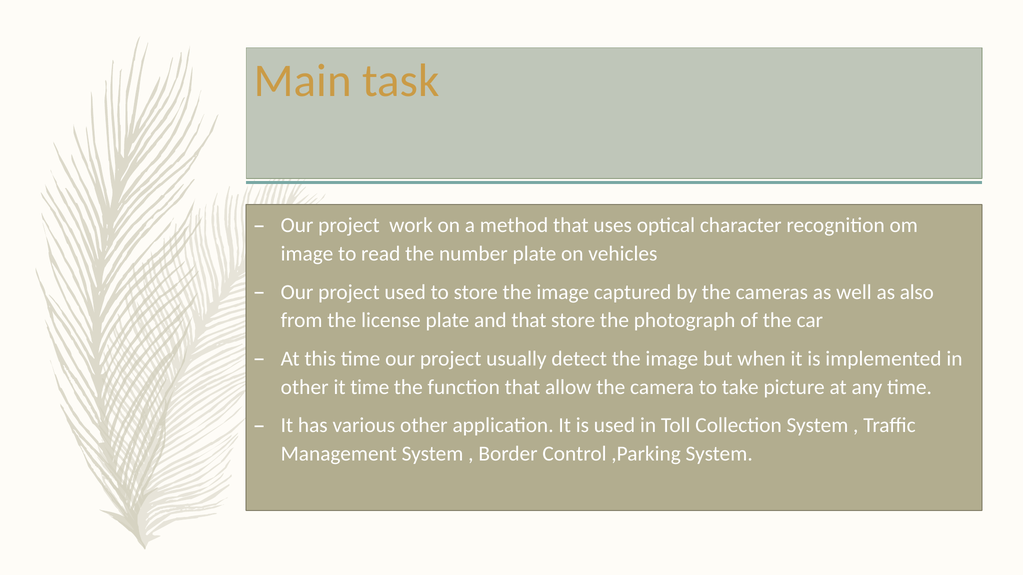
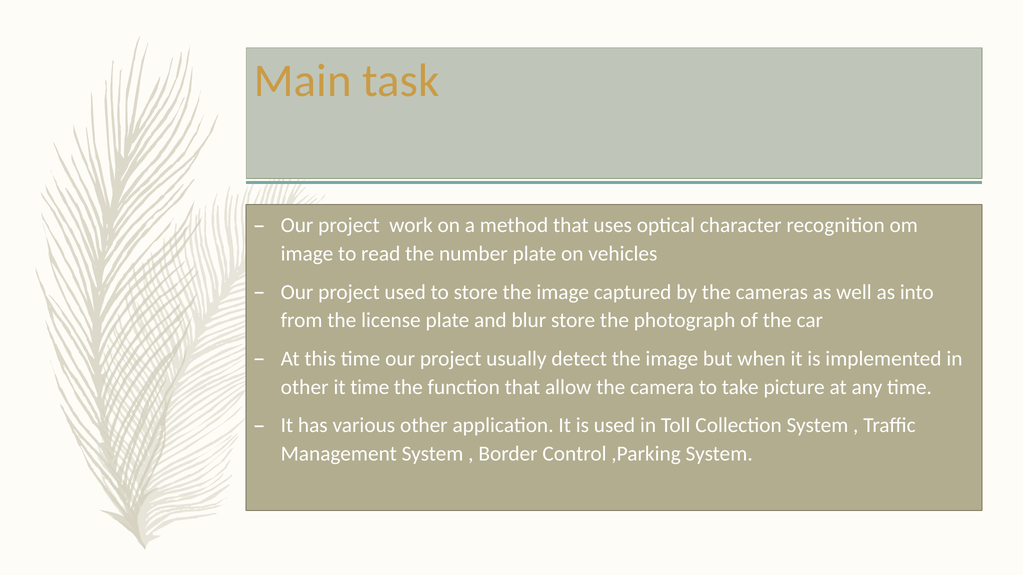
also: also -> into
and that: that -> blur
